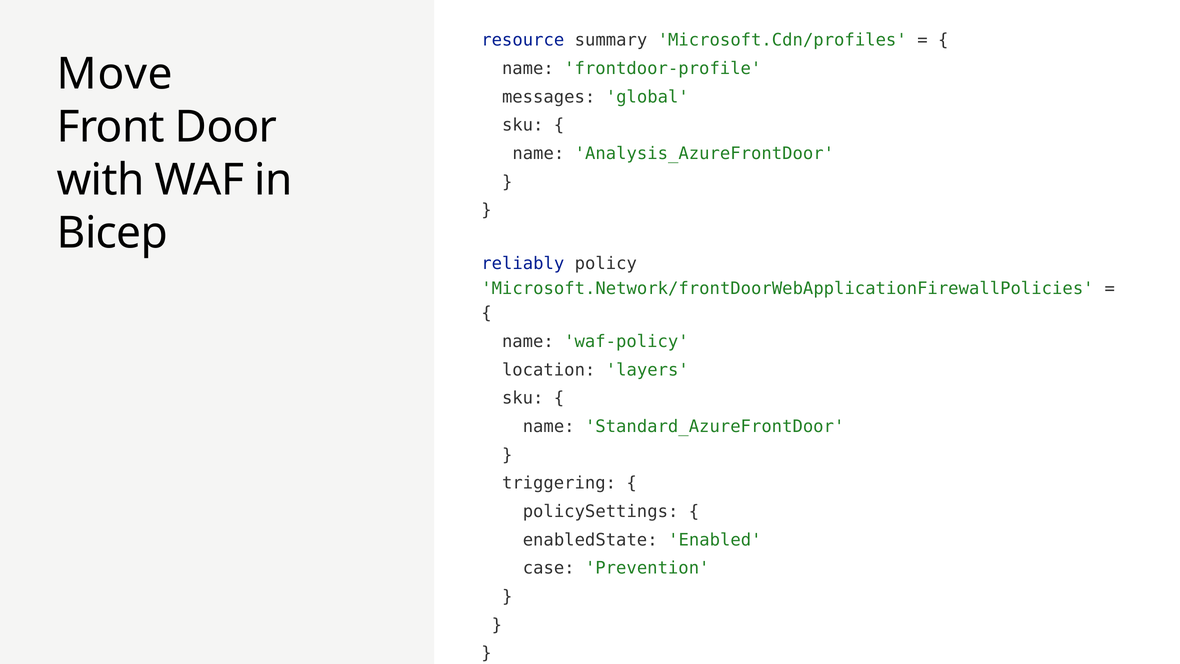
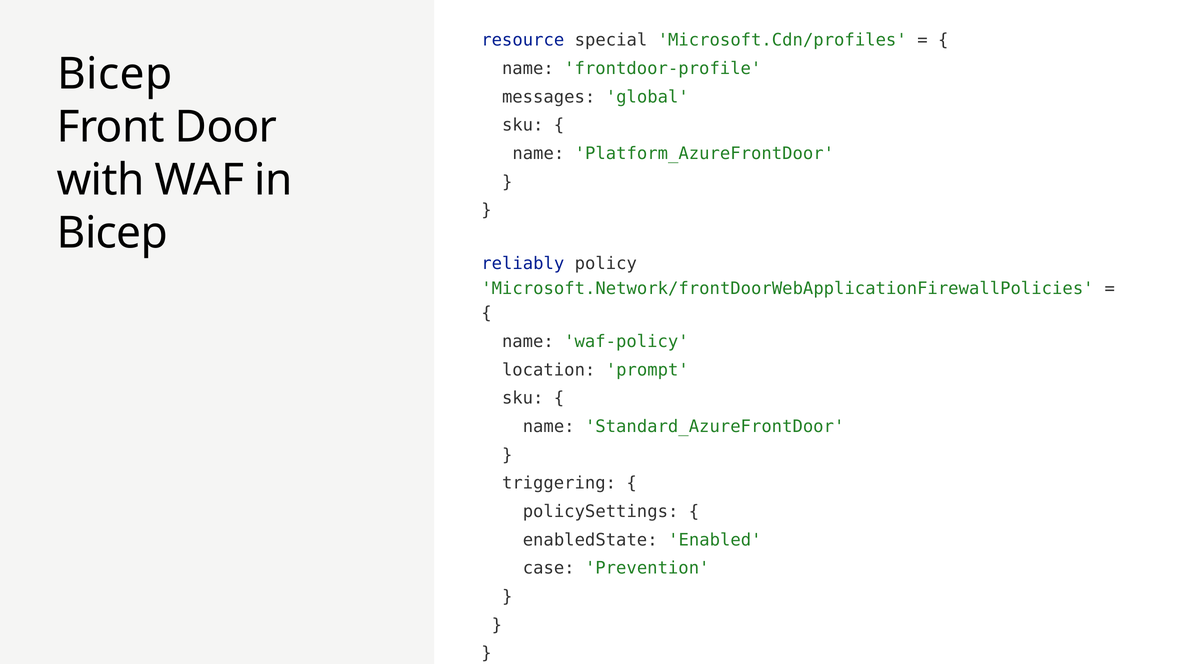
summary: summary -> special
Move at (115, 74): Move -> Bicep
Analysis_AzureFrontDoor: Analysis_AzureFrontDoor -> Platform_AzureFrontDoor
layers: layers -> prompt
